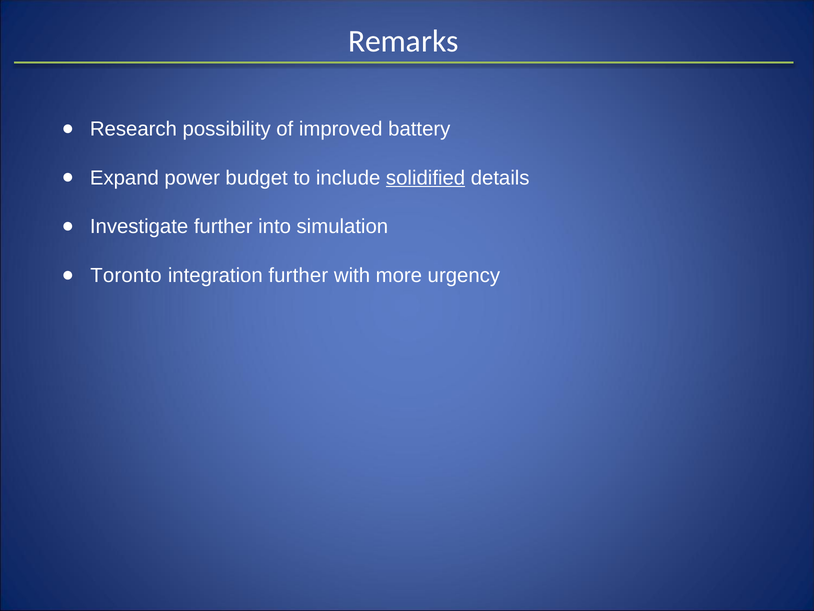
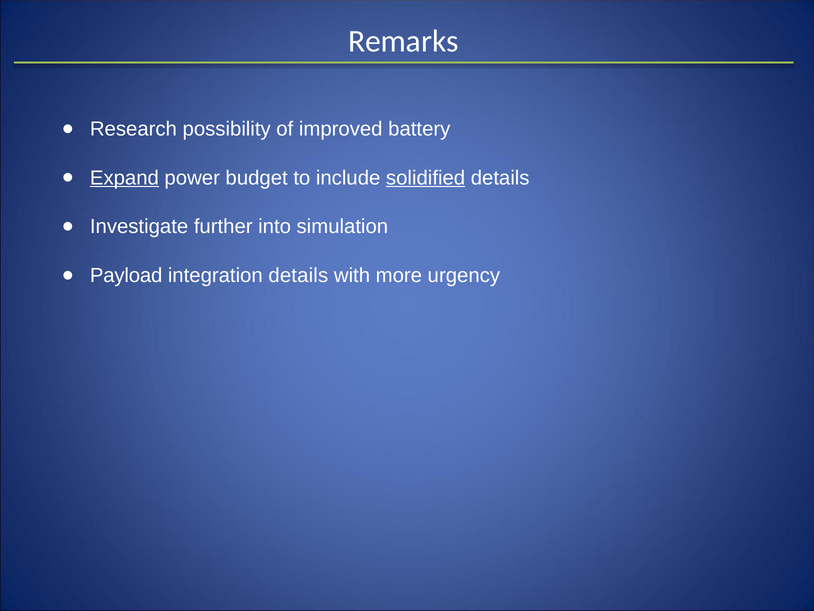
Expand underline: none -> present
Toronto: Toronto -> Payload
integration further: further -> details
